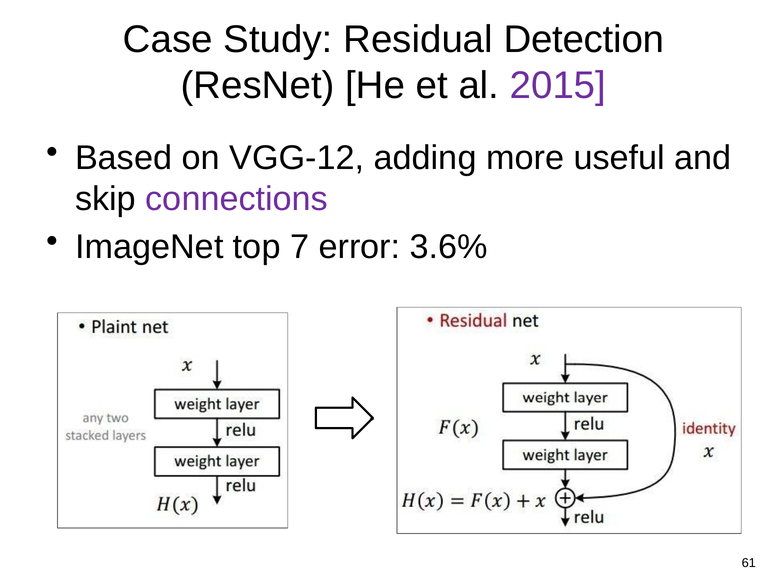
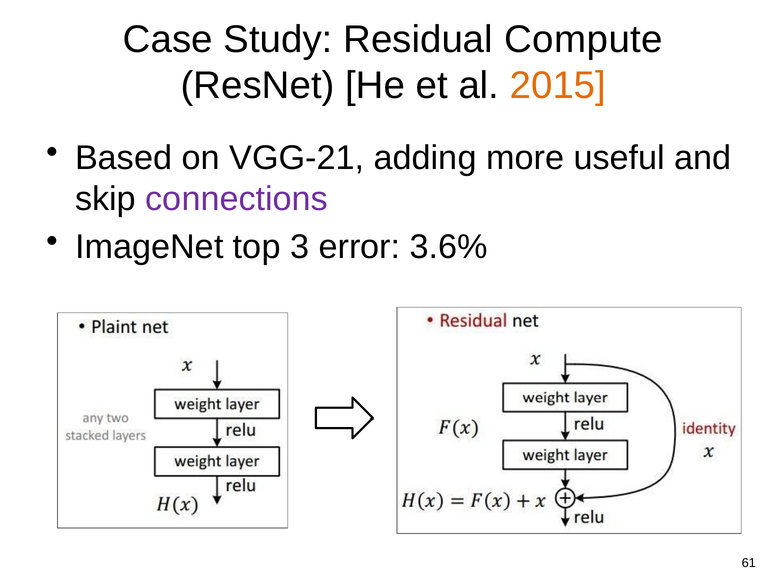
Detection: Detection -> Compute
2015 colour: purple -> orange
VGG-12: VGG-12 -> VGG-21
7: 7 -> 3
